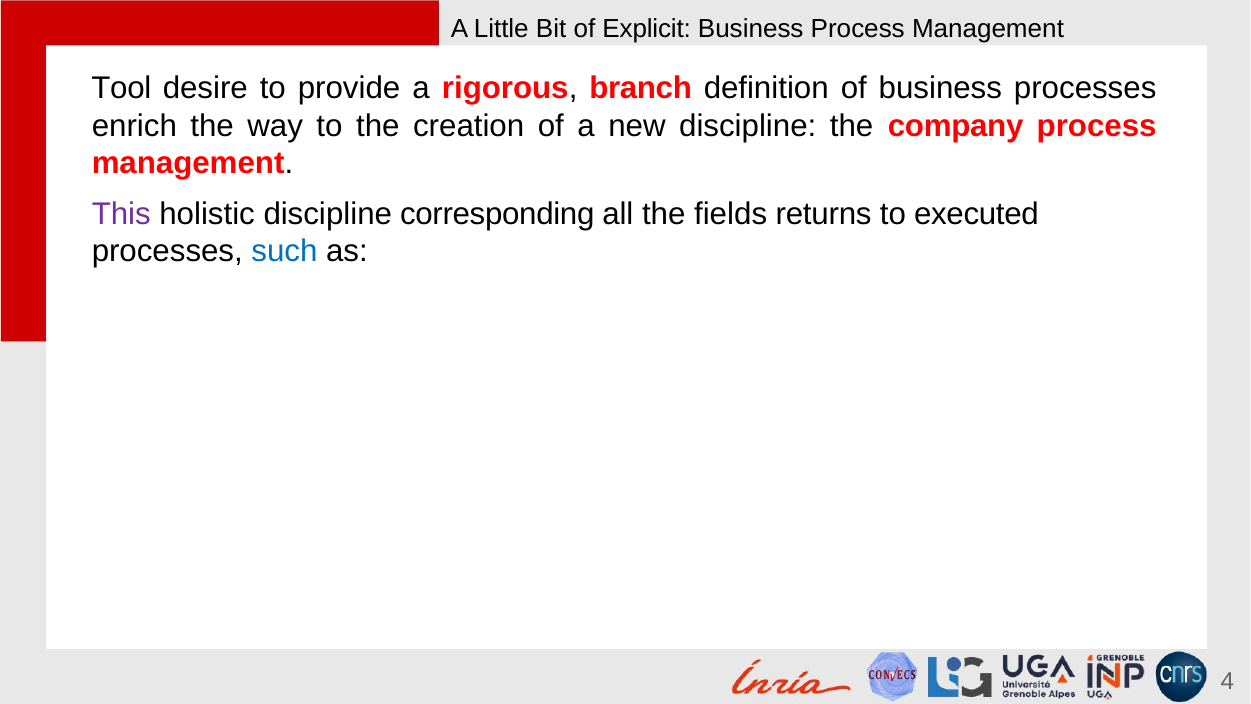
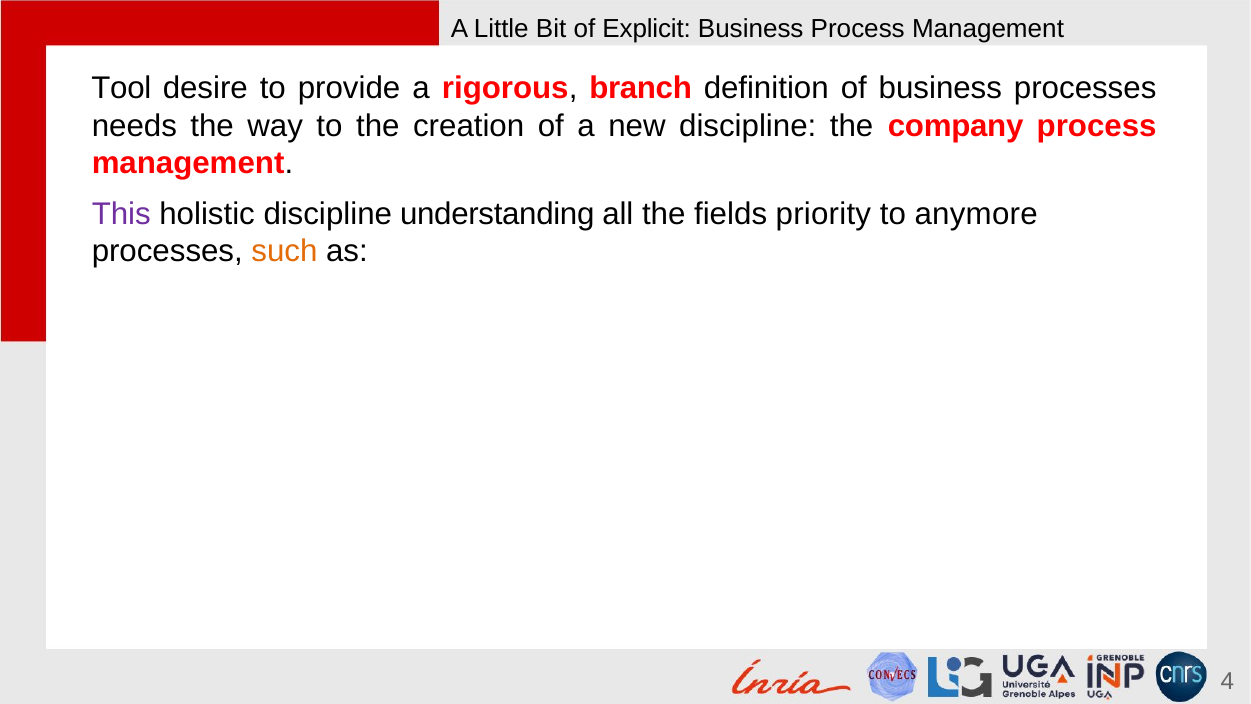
enrich: enrich -> needs
corresponding: corresponding -> understanding
returns: returns -> priority
executed: executed -> anymore
such colour: blue -> orange
